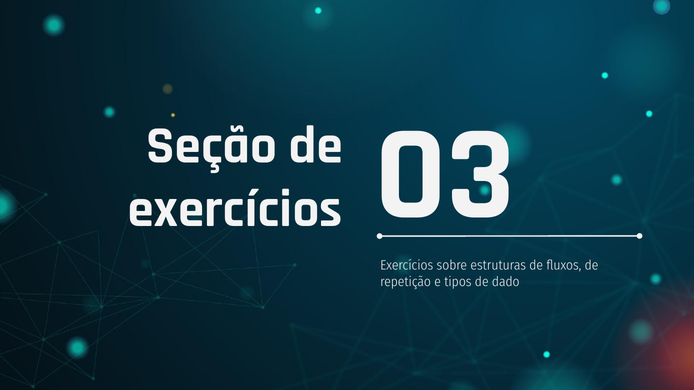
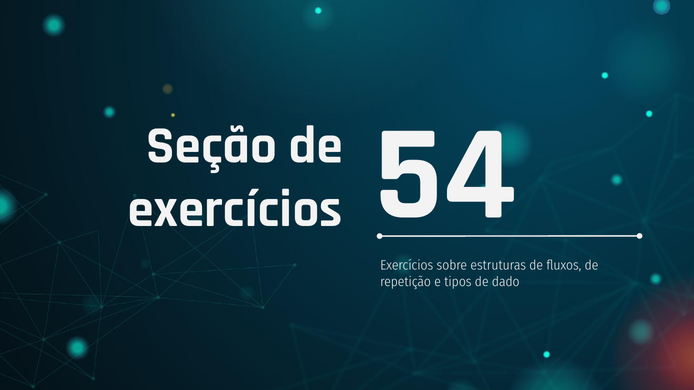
03: 03 -> 54
